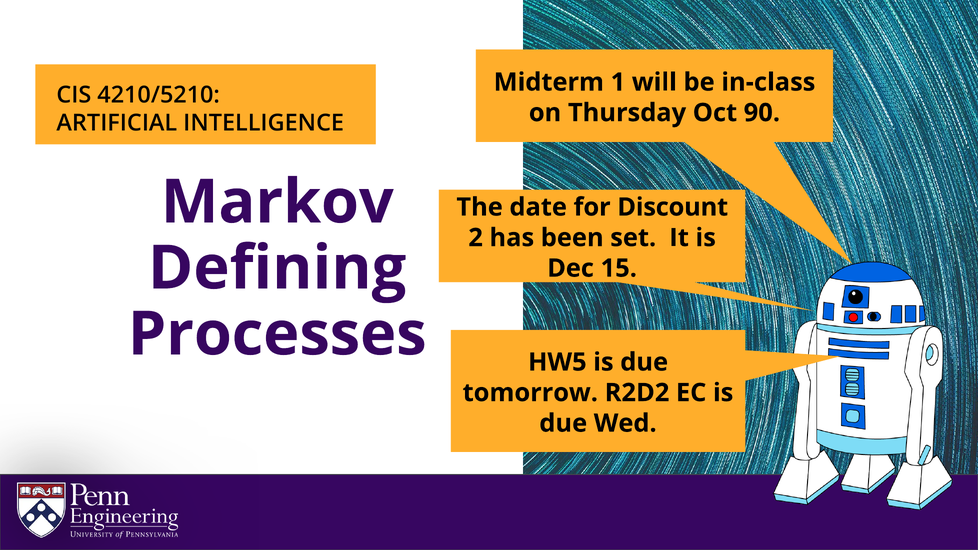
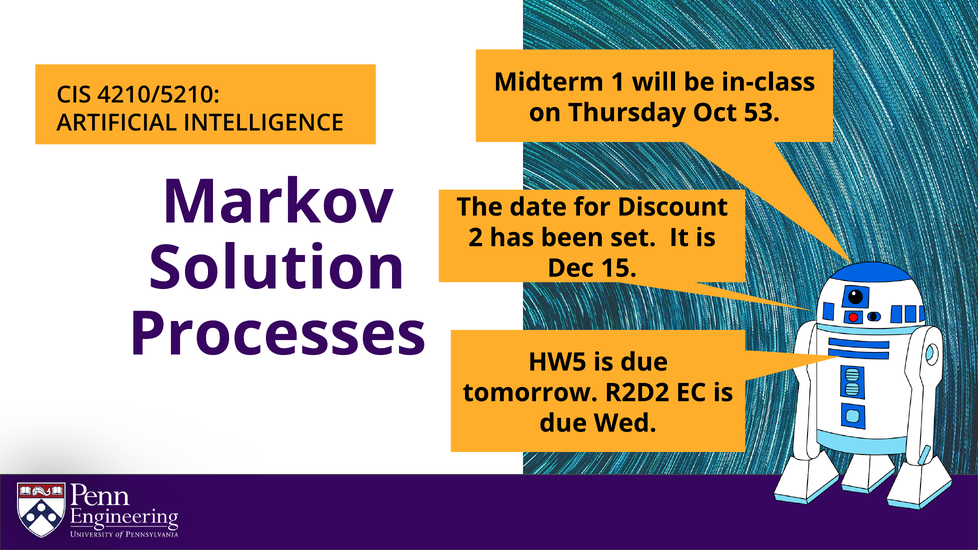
90: 90 -> 53
Defining: Defining -> Solution
